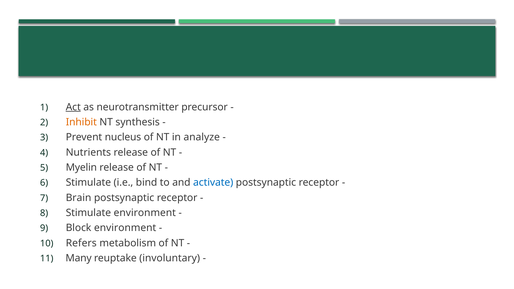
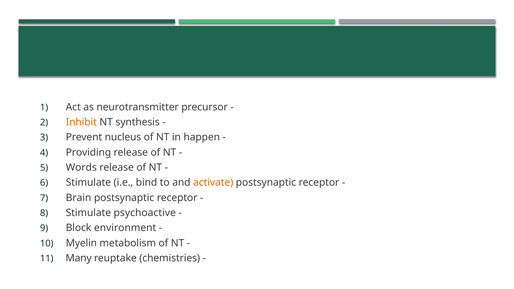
Act underline: present -> none
analyze: analyze -> happen
Nutrients: Nutrients -> Providing
Myelin: Myelin -> Words
activate colour: blue -> orange
Stimulate environment: environment -> psychoactive
Refers: Refers -> Myelin
involuntary: involuntary -> chemistries
